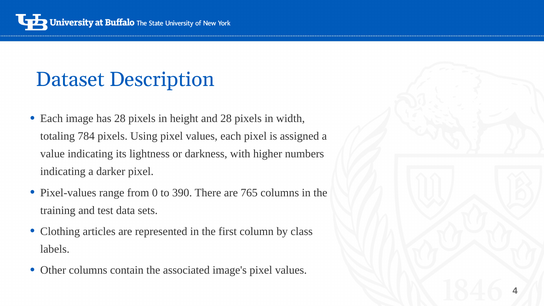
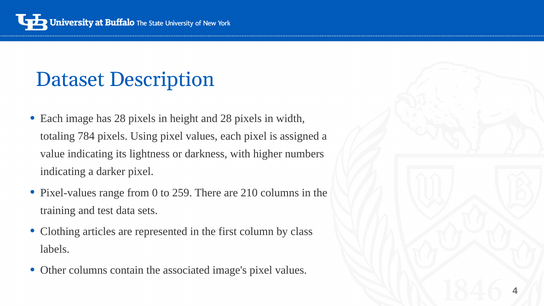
390: 390 -> 259
765: 765 -> 210
